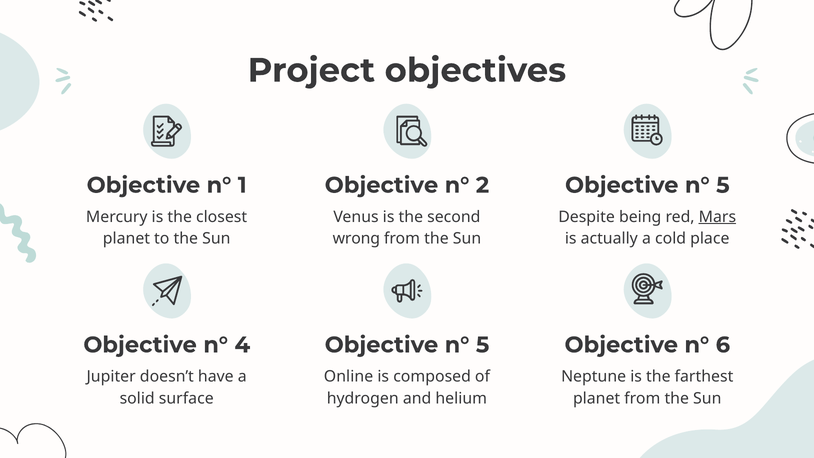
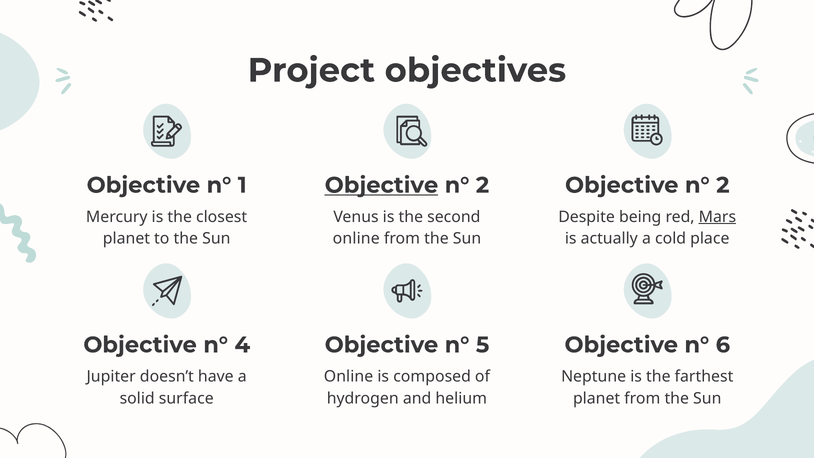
Objective at (381, 185) underline: none -> present
2 Objective n° 5: 5 -> 2
wrong at (356, 239): wrong -> online
